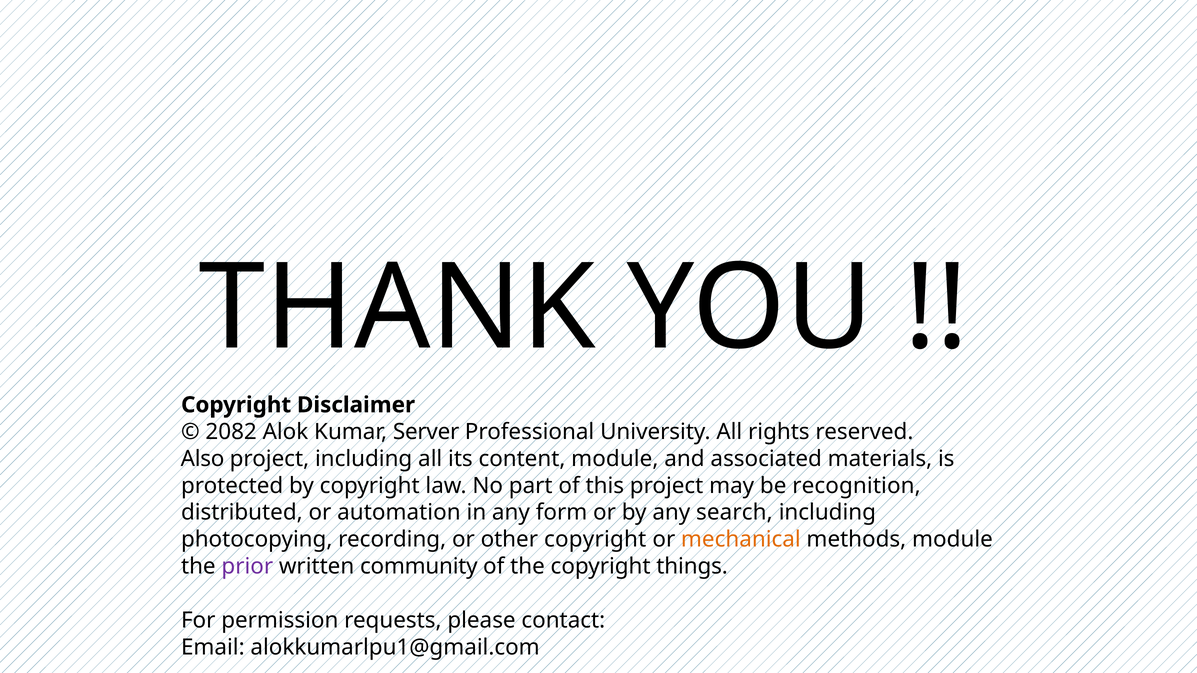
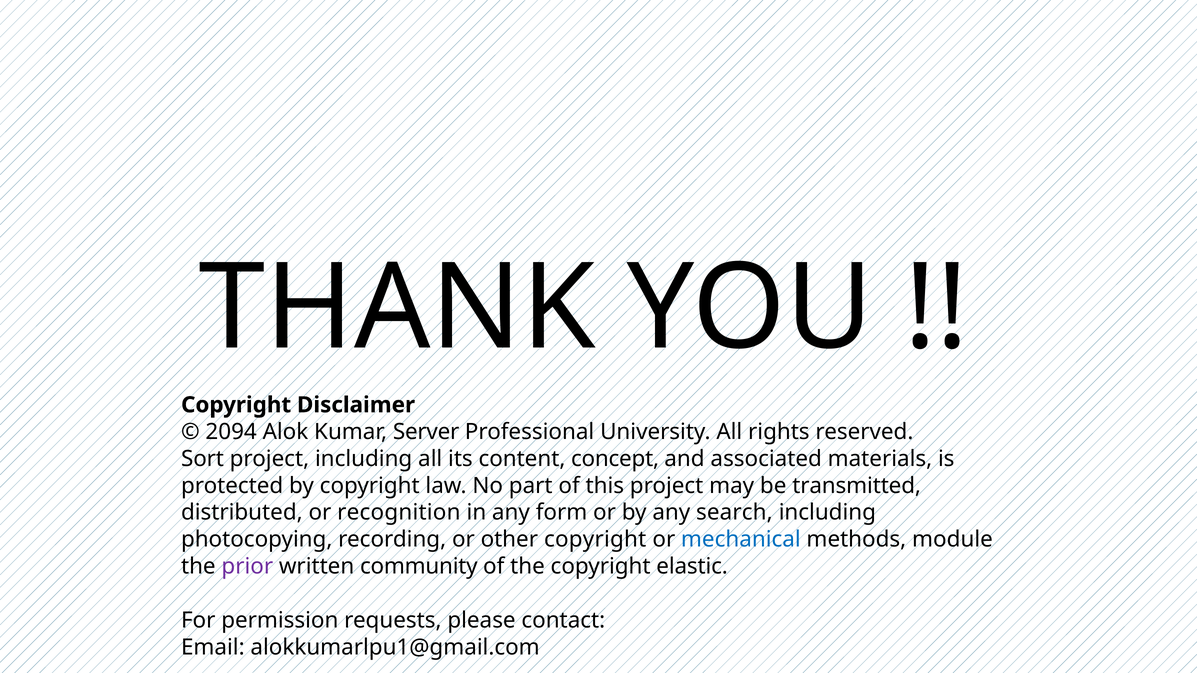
2082: 2082 -> 2094
Also: Also -> Sort
content module: module -> concept
recognition: recognition -> transmitted
automation: automation -> recognition
mechanical colour: orange -> blue
things: things -> elastic
